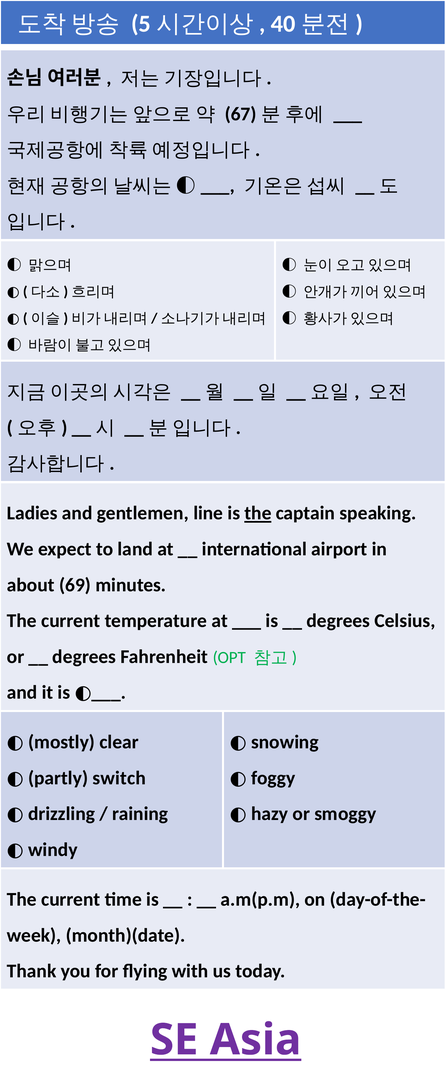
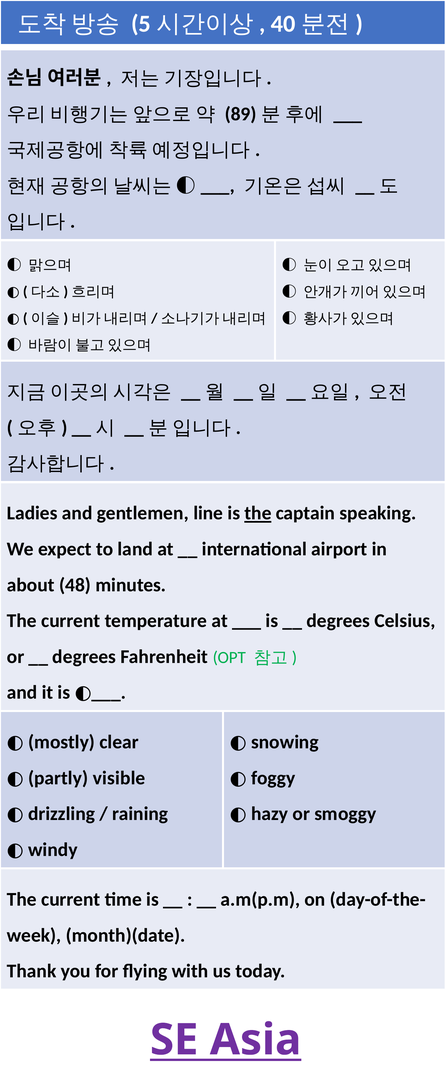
67: 67 -> 89
69: 69 -> 48
switch: switch -> visible
